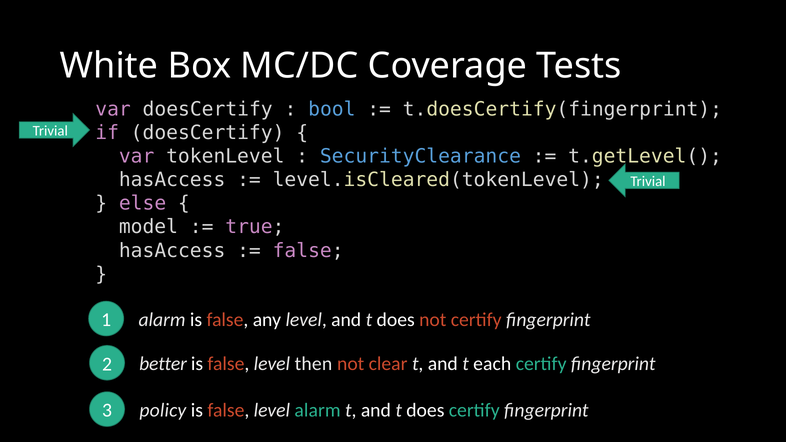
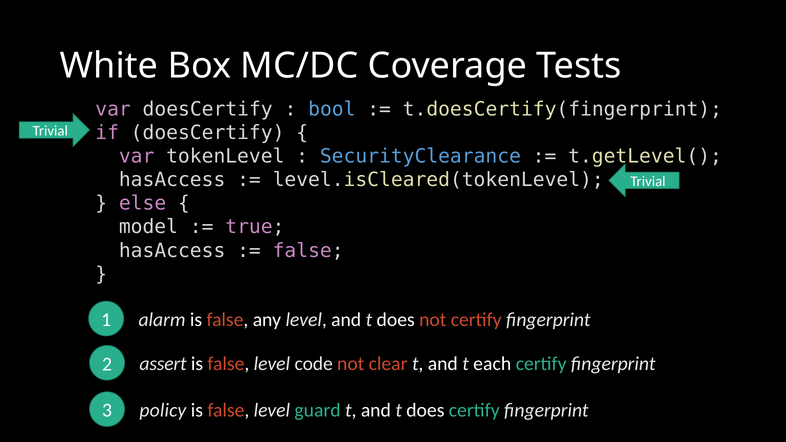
better: better -> assert
then: then -> code
level alarm: alarm -> guard
